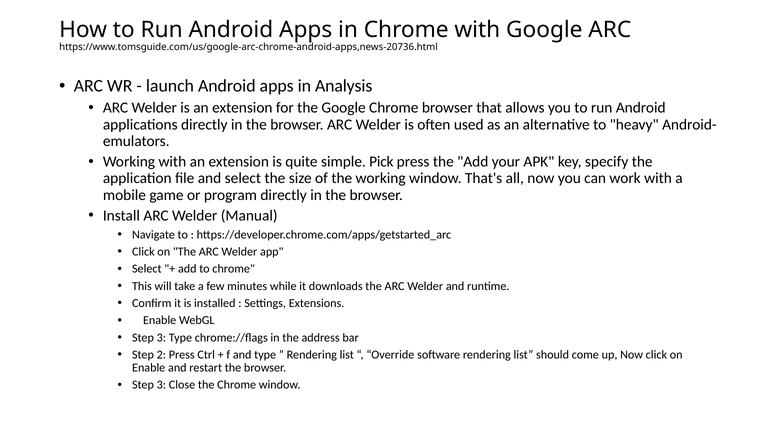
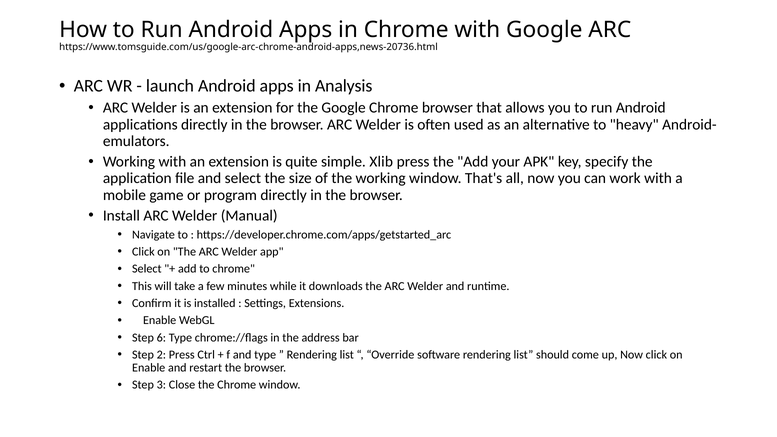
Pick: Pick -> Xlib
3 at (161, 338): 3 -> 6
